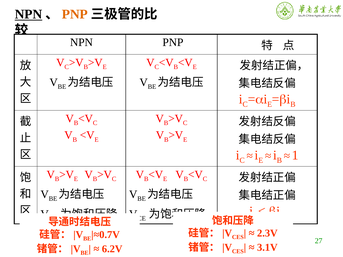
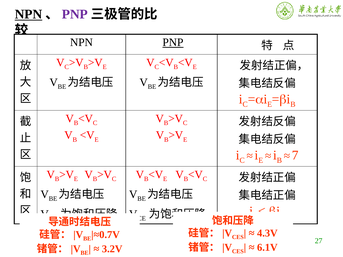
PNP at (75, 14) colour: orange -> purple
PNP at (173, 42) underline: none -> present
1: 1 -> 7
2.3V: 2.3V -> 4.3V
3.1V: 3.1V -> 6.1V
6.2V: 6.2V -> 3.2V
